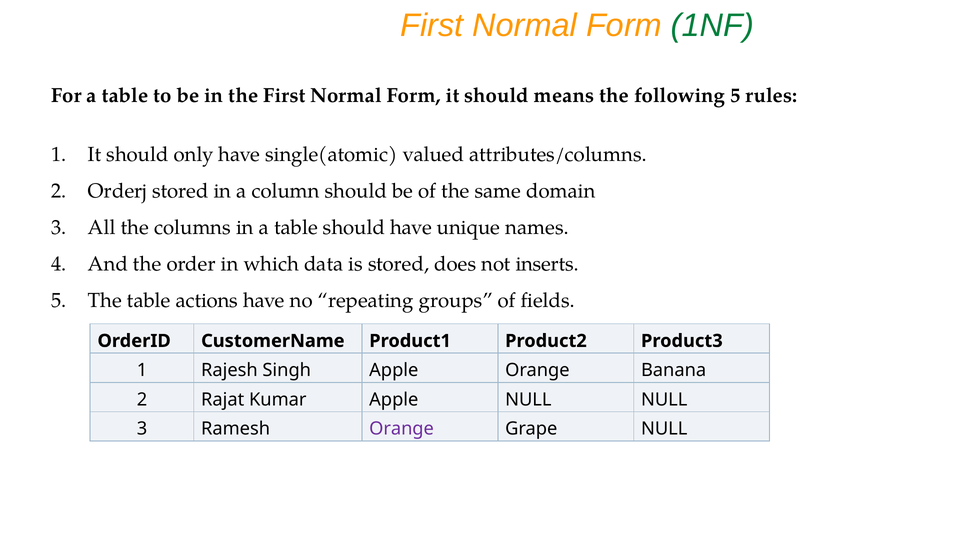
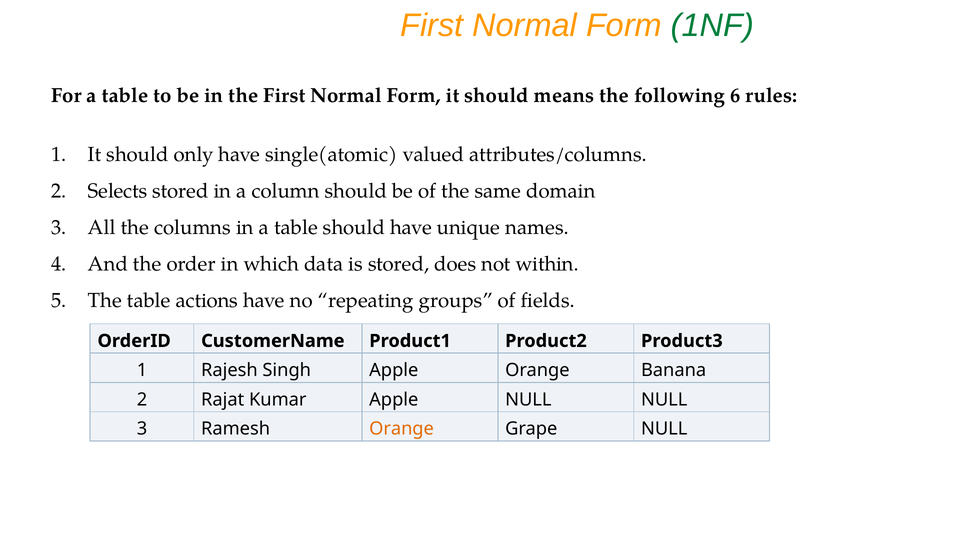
following 5: 5 -> 6
Orderj: Orderj -> Selects
inserts: inserts -> within
Orange at (402, 428) colour: purple -> orange
